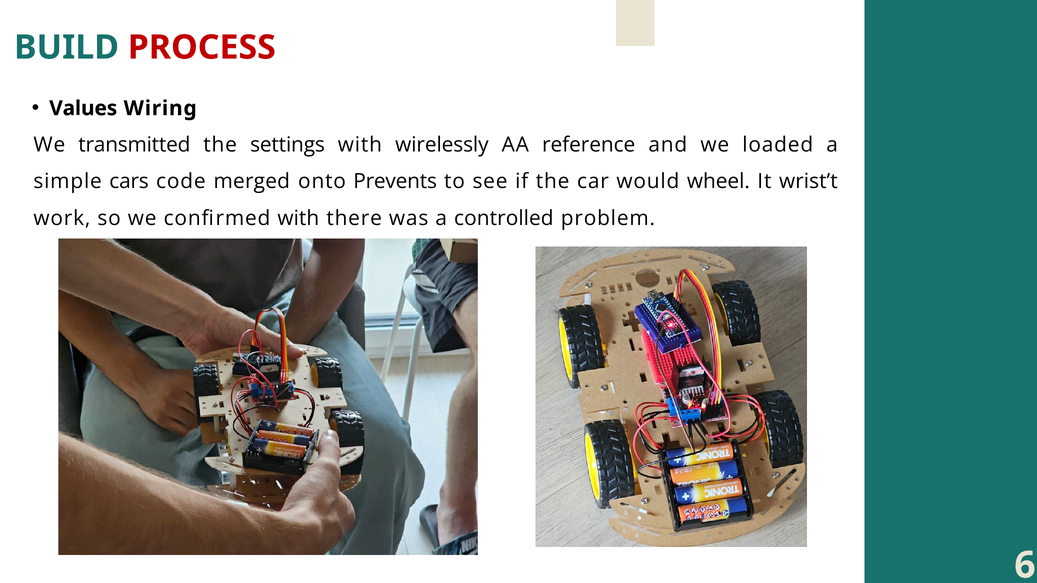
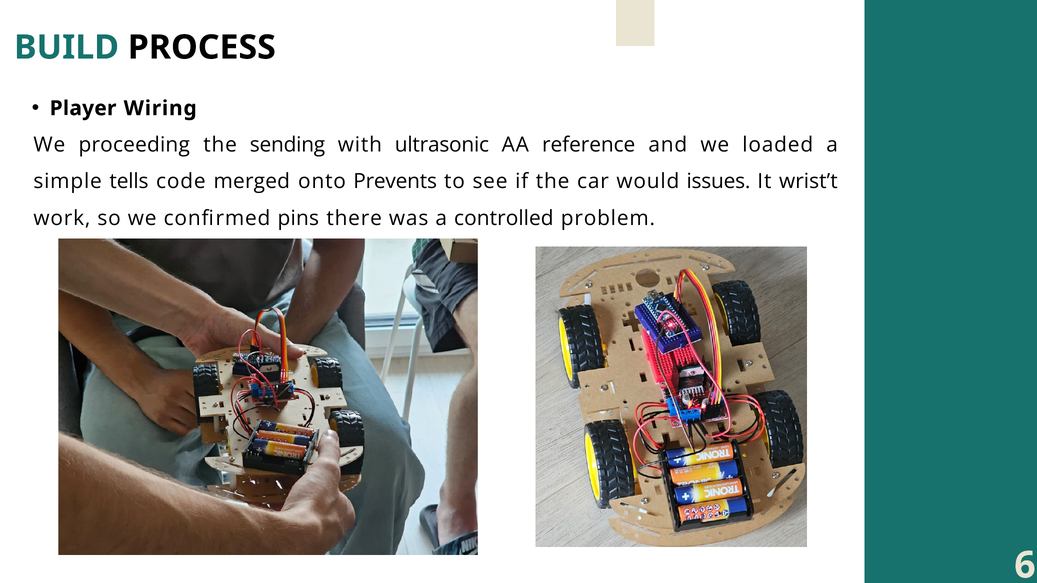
PROCESS colour: red -> black
Values: Values -> Player
transmitted: transmitted -> proceeding
settings: settings -> sending
wirelessly: wirelessly -> ultrasonic
cars: cars -> tells
wheel: wheel -> issues
confirmed with: with -> pins
